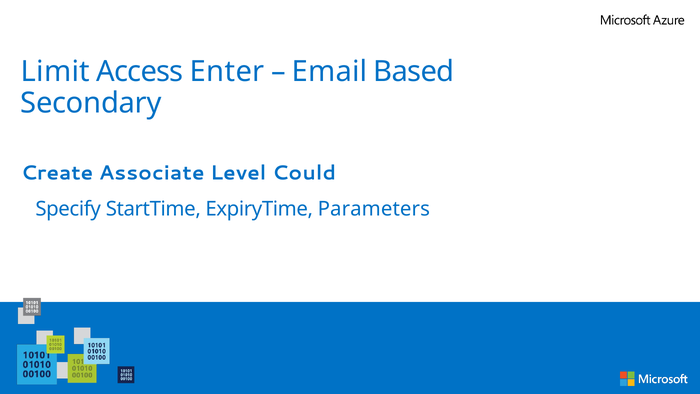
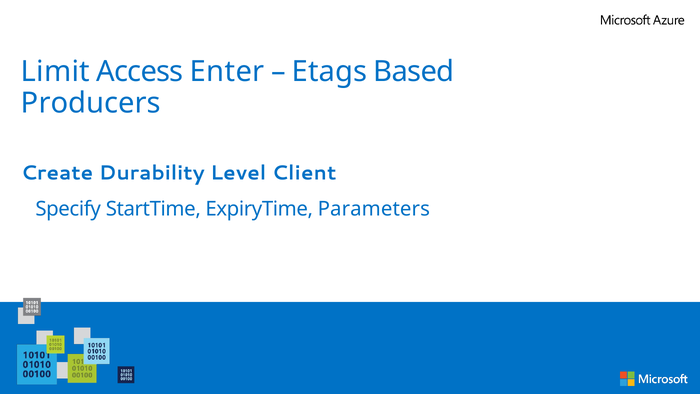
Email: Email -> Etags
Secondary: Secondary -> Producers
Associate: Associate -> Durability
Could: Could -> Client
